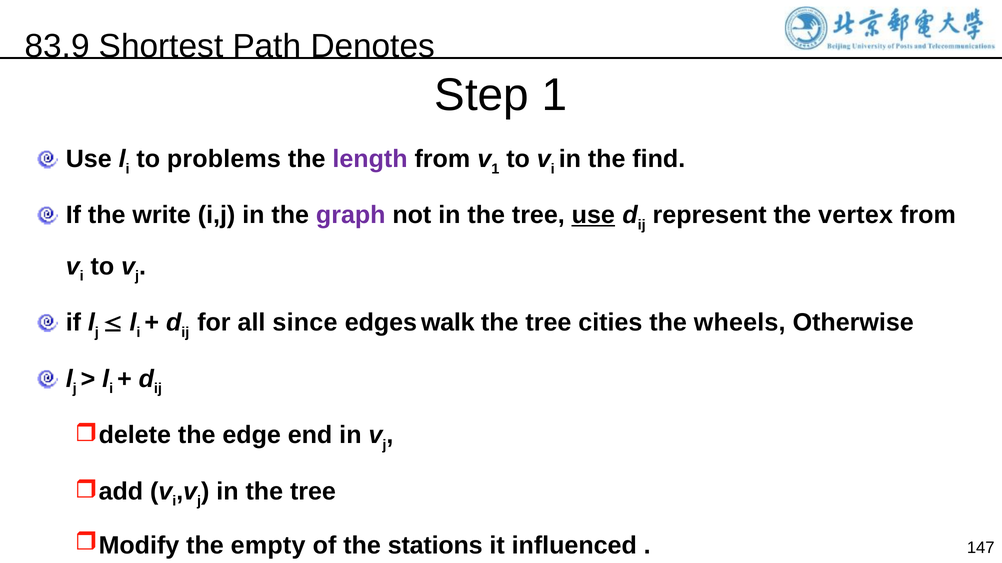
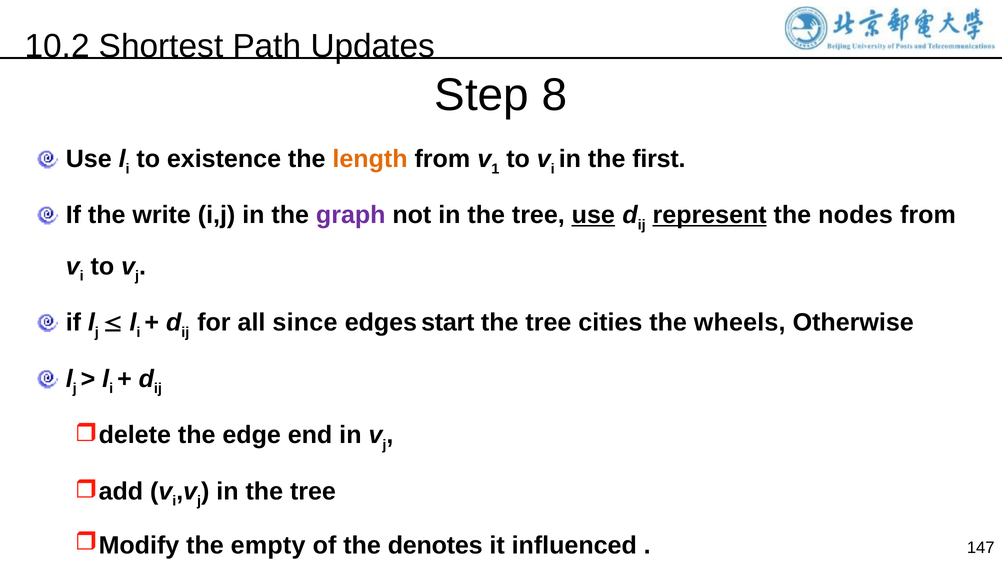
83.9: 83.9 -> 10.2
Denotes: Denotes -> Updates
Step 1: 1 -> 8
problems: problems -> existence
length colour: purple -> orange
find: find -> first
represent underline: none -> present
vertex: vertex -> nodes
walk: walk -> start
stations: stations -> denotes
